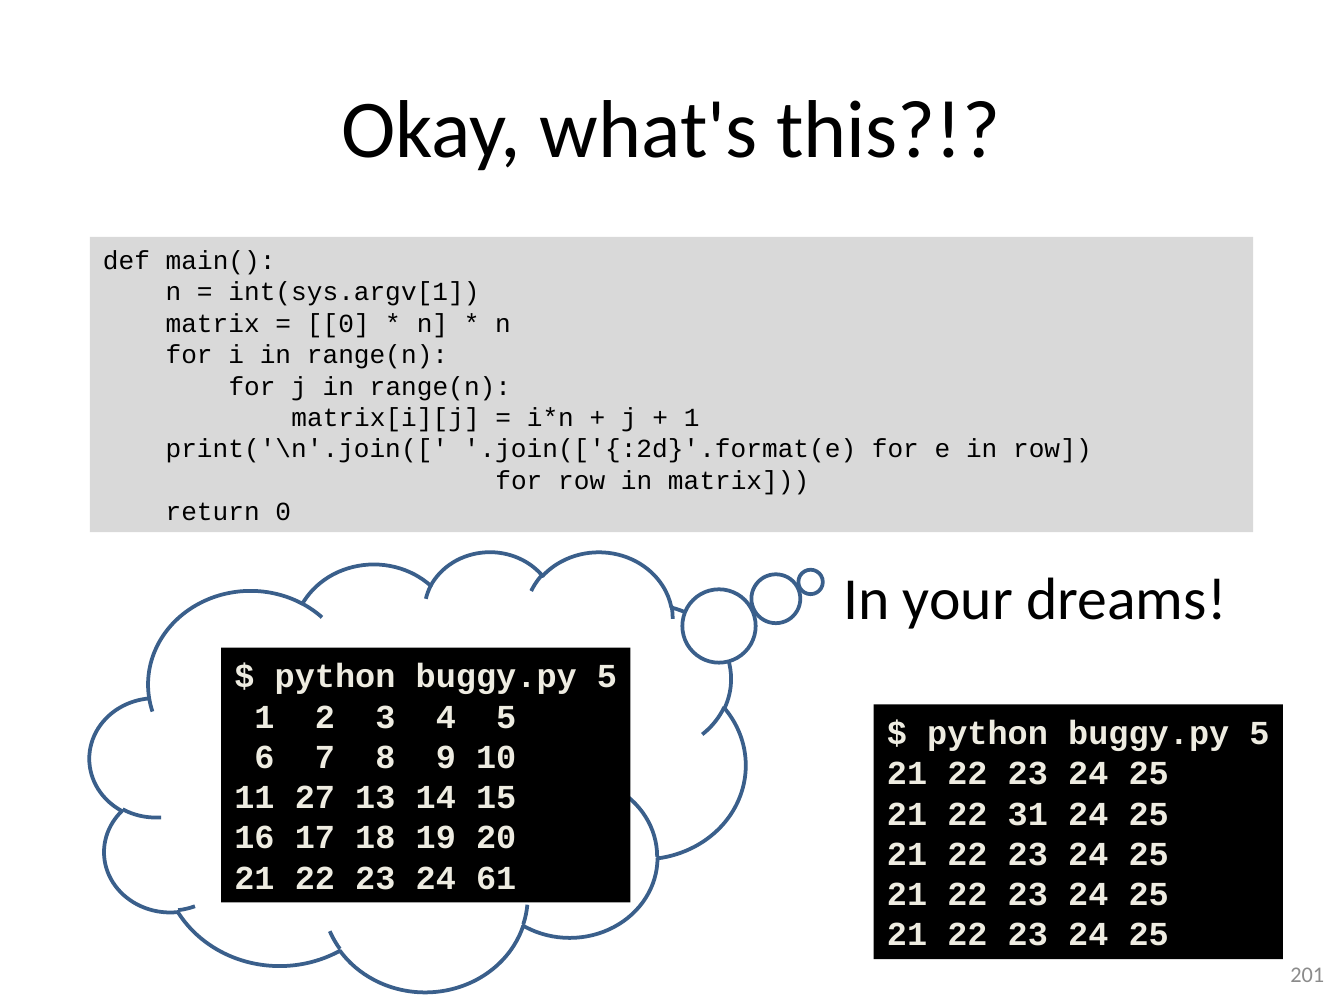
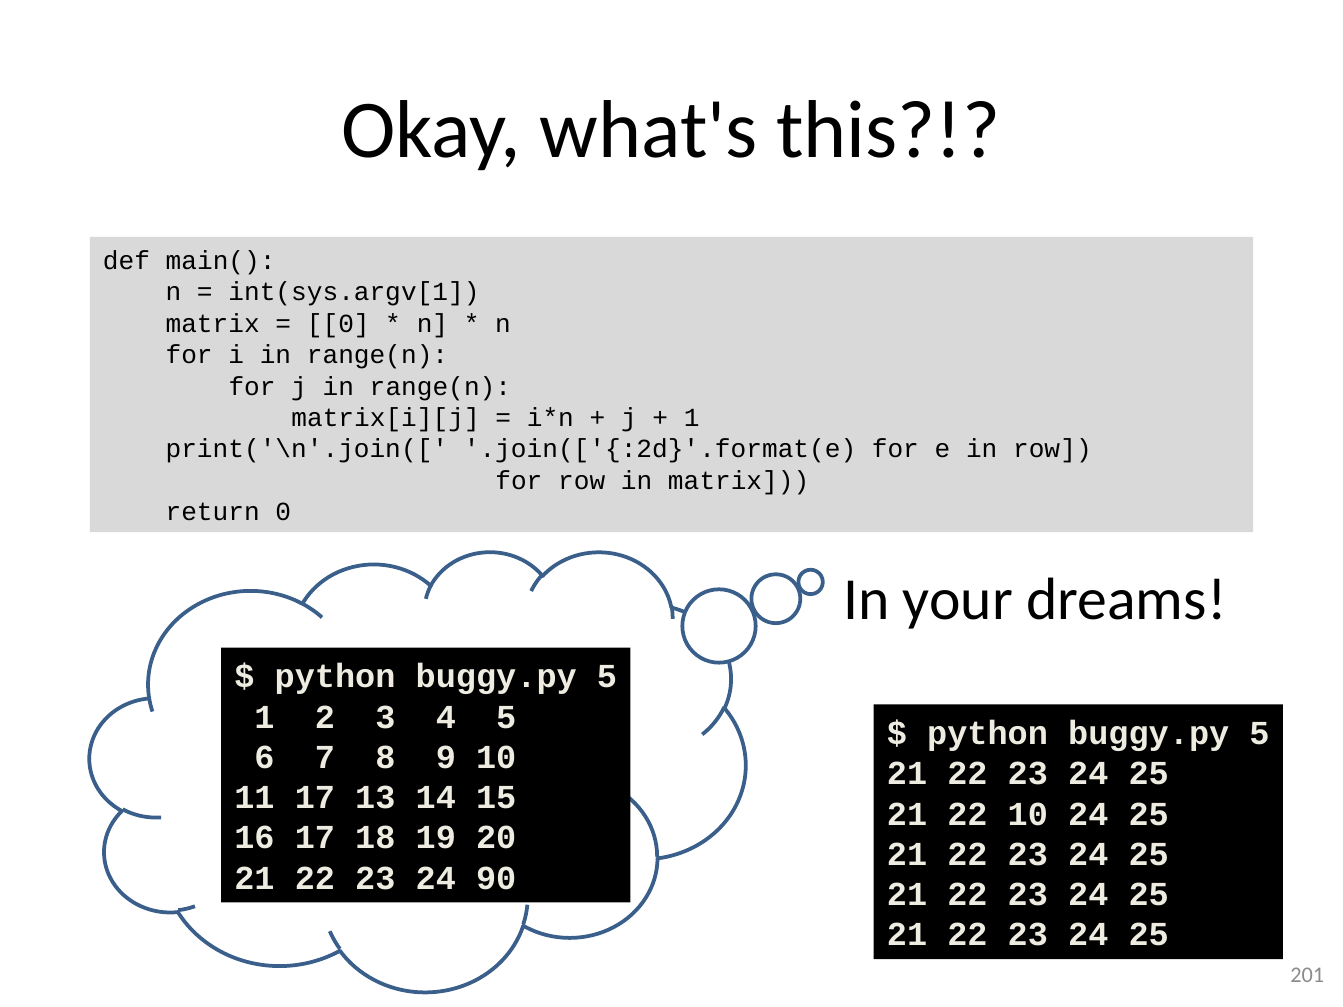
11 27: 27 -> 17
22 31: 31 -> 10
61: 61 -> 90
